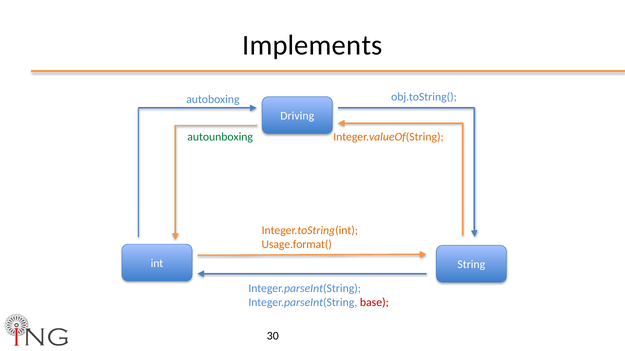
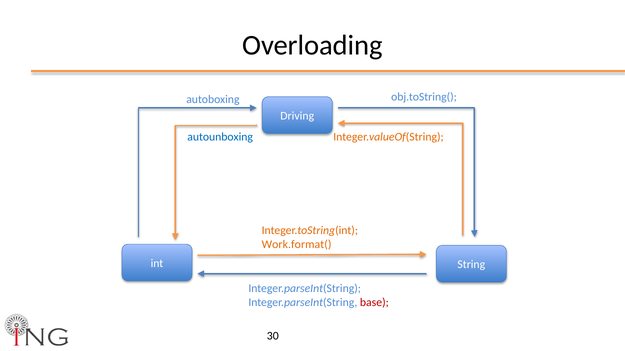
Implements: Implements -> Overloading
autounboxing colour: green -> blue
Usage.format(: Usage.format( -> Work.format(
